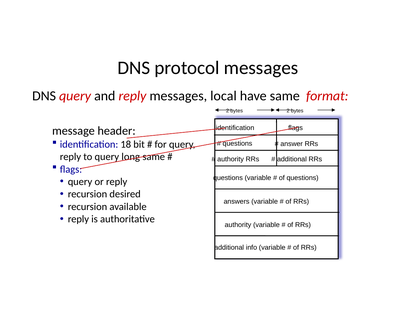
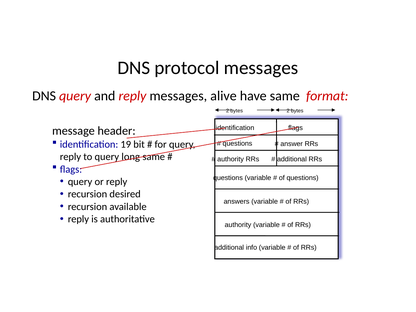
local: local -> alive
18: 18 -> 19
